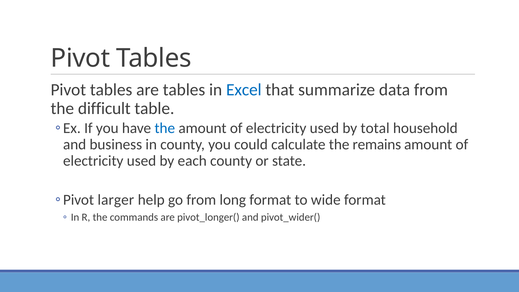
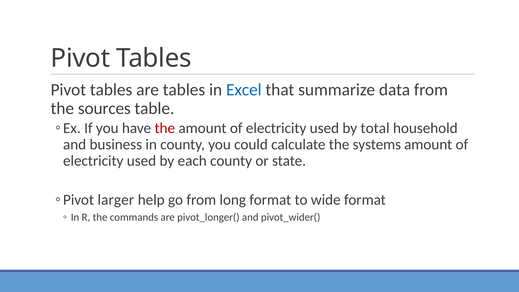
difficult: difficult -> sources
the at (165, 128) colour: blue -> red
remains: remains -> systems
